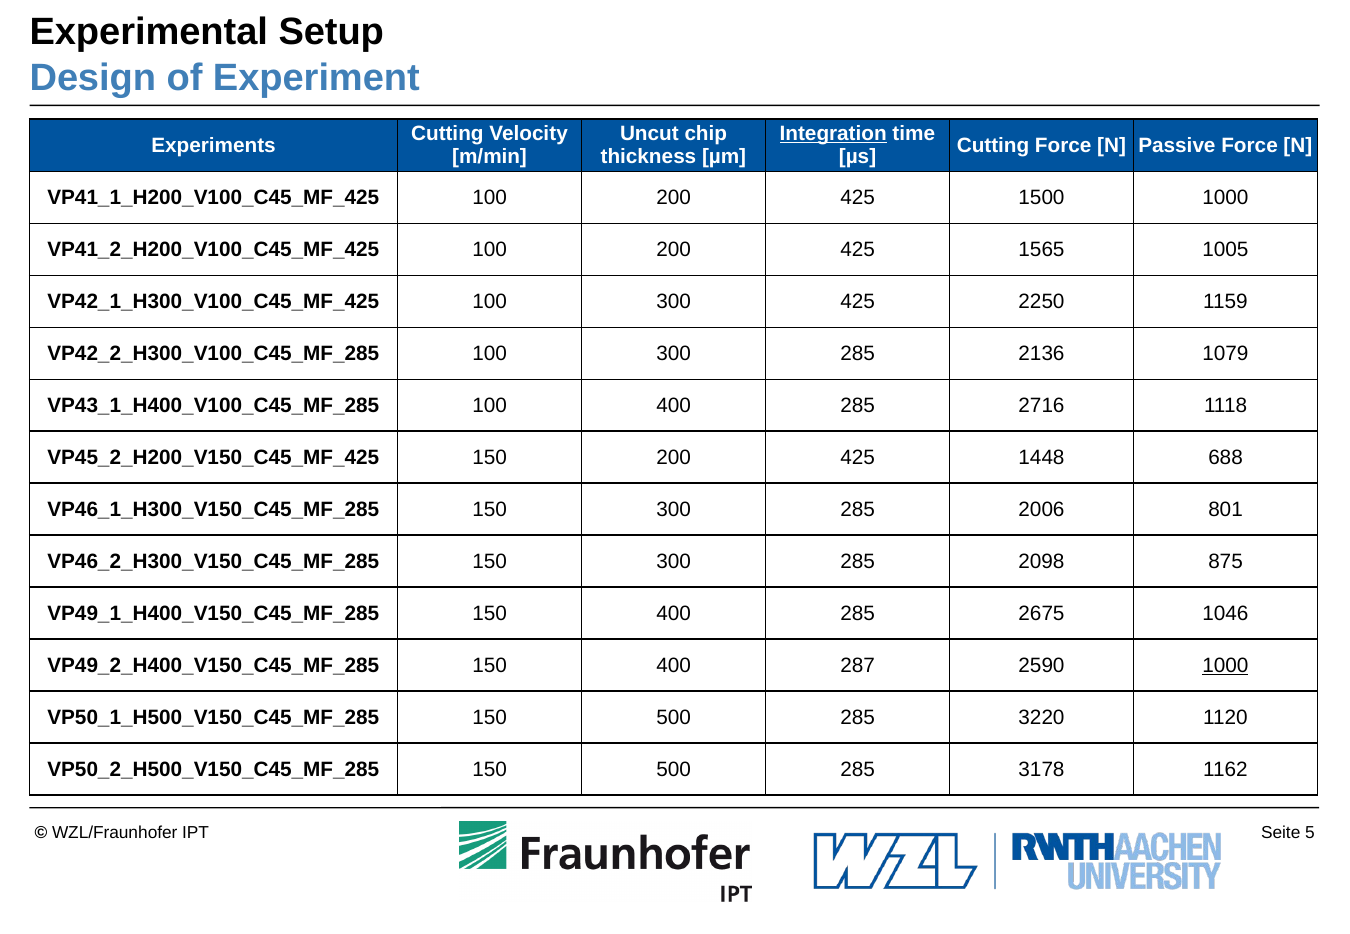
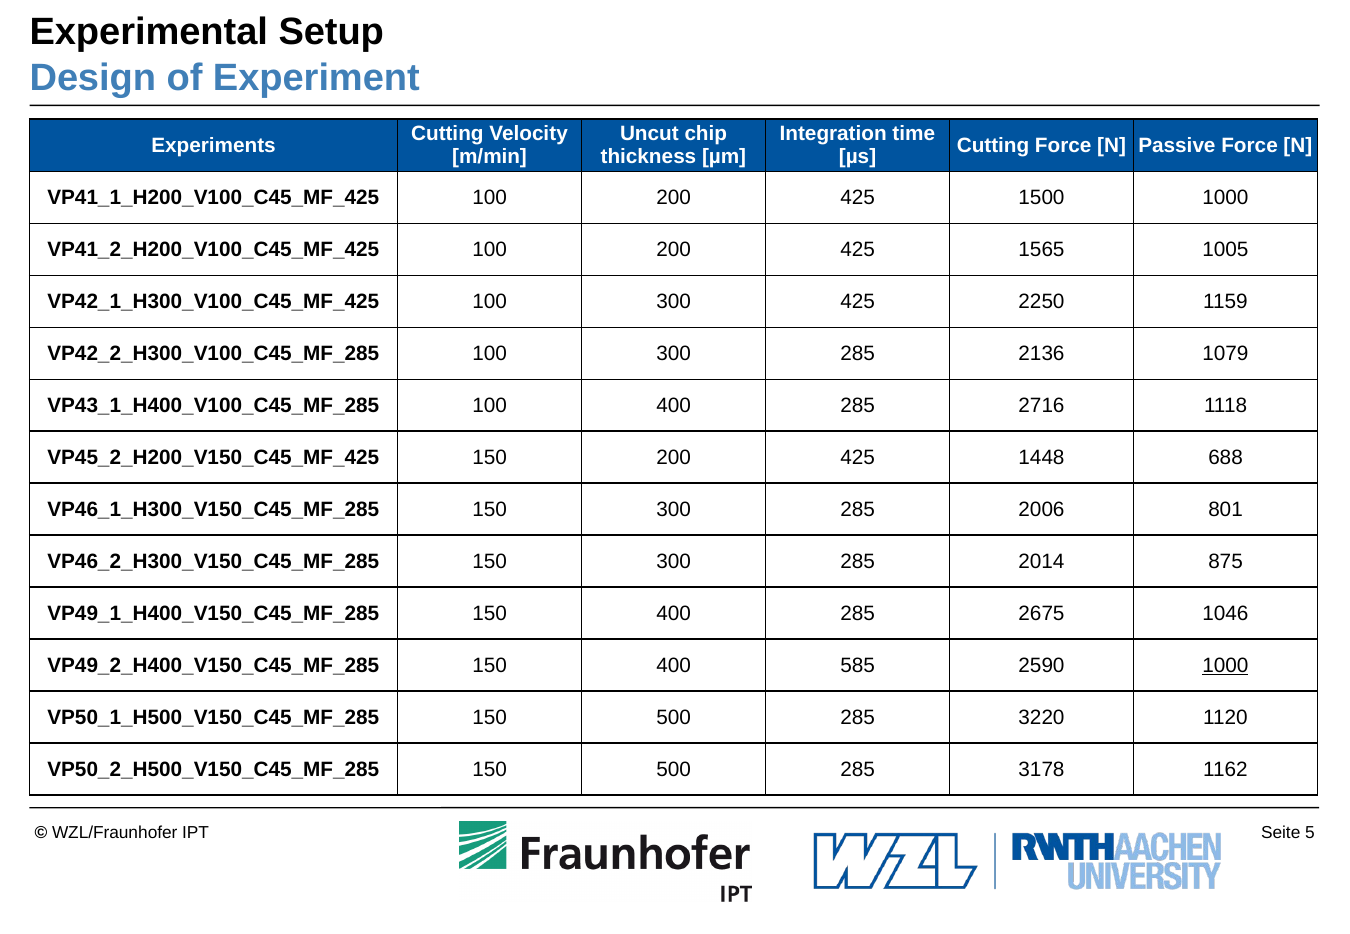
Integration underline: present -> none
2098: 2098 -> 2014
287: 287 -> 585
